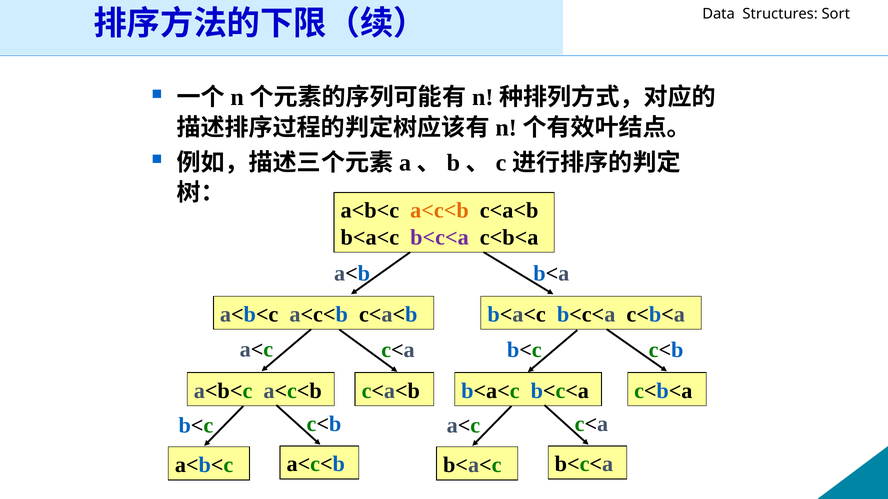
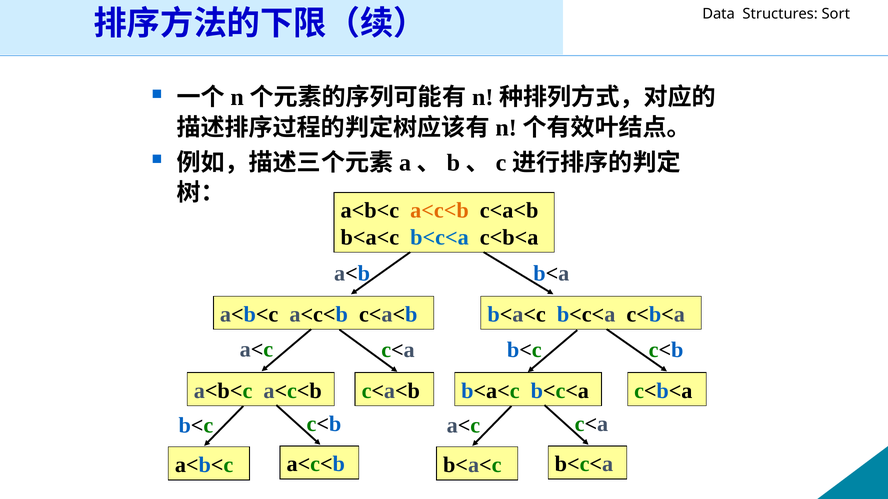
b<c<a at (439, 237) colour: purple -> blue
